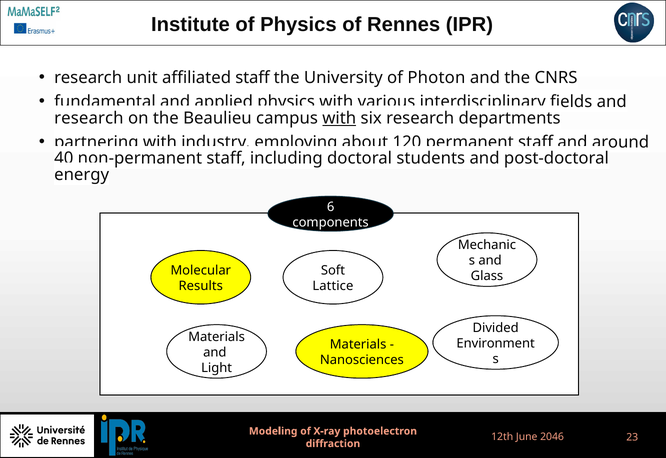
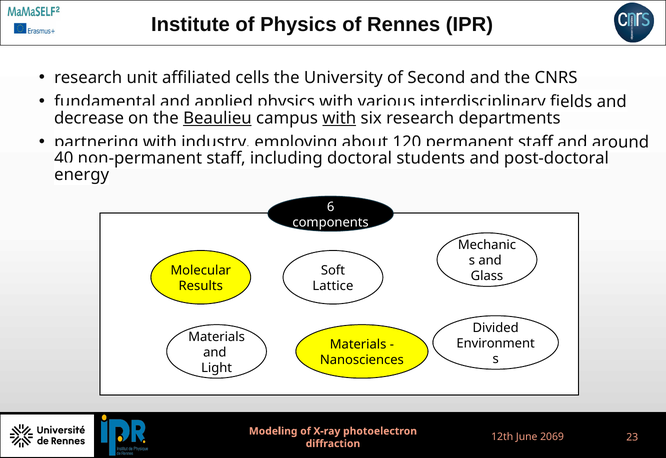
affiliated staff: staff -> cells
Photon: Photon -> Second
research at (89, 118): research -> decrease
Beaulieu underline: none -> present
2046: 2046 -> 2069
